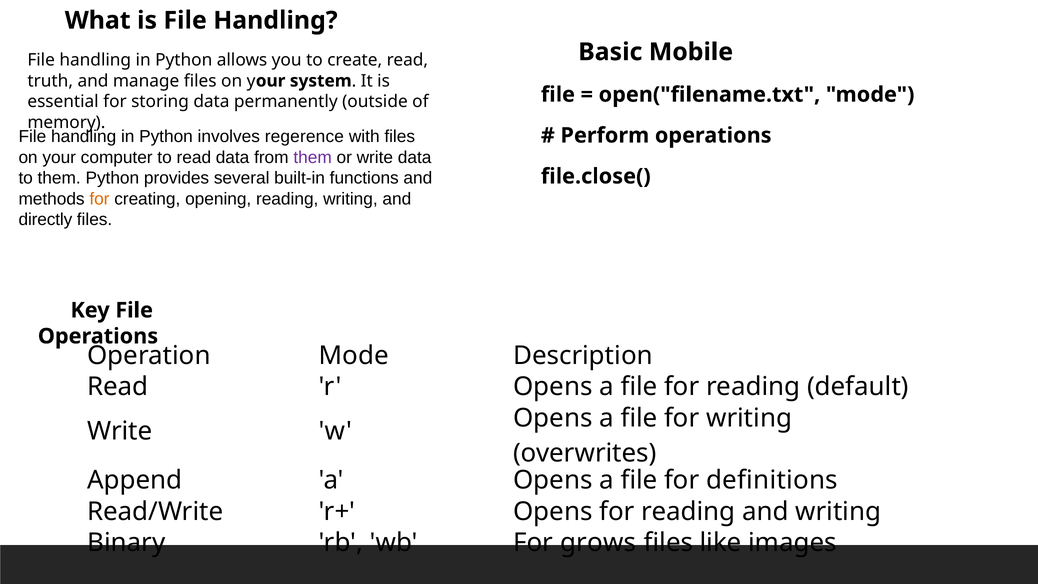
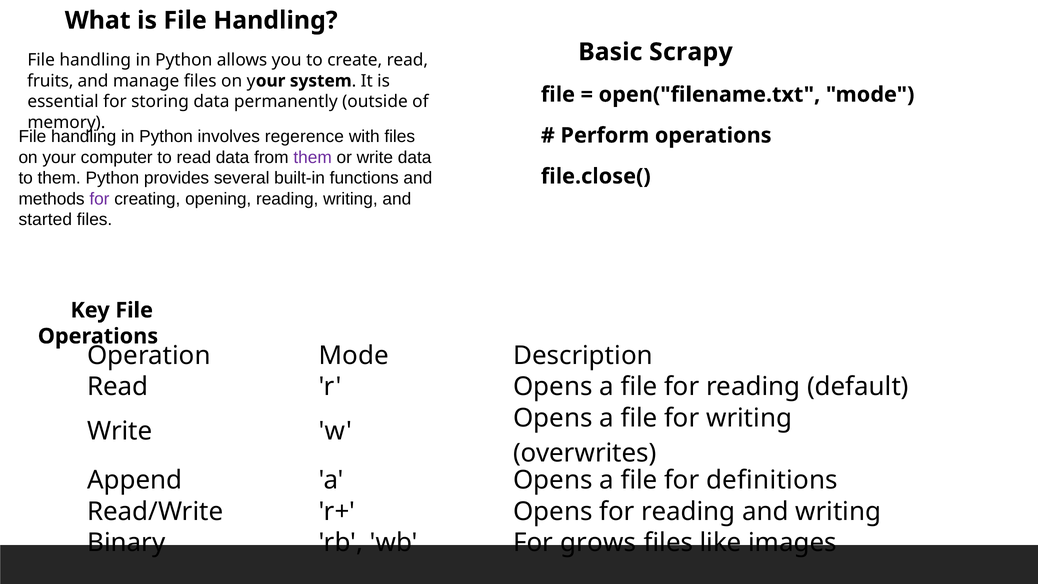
Mobile: Mobile -> Scrapy
truth: truth -> fruits
for at (99, 199) colour: orange -> purple
directly: directly -> started
